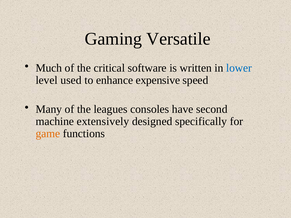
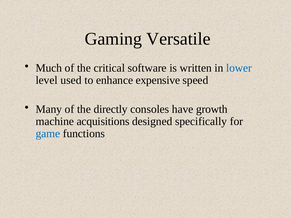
leagues: leagues -> directly
second: second -> growth
extensively: extensively -> acquisitions
game colour: orange -> blue
